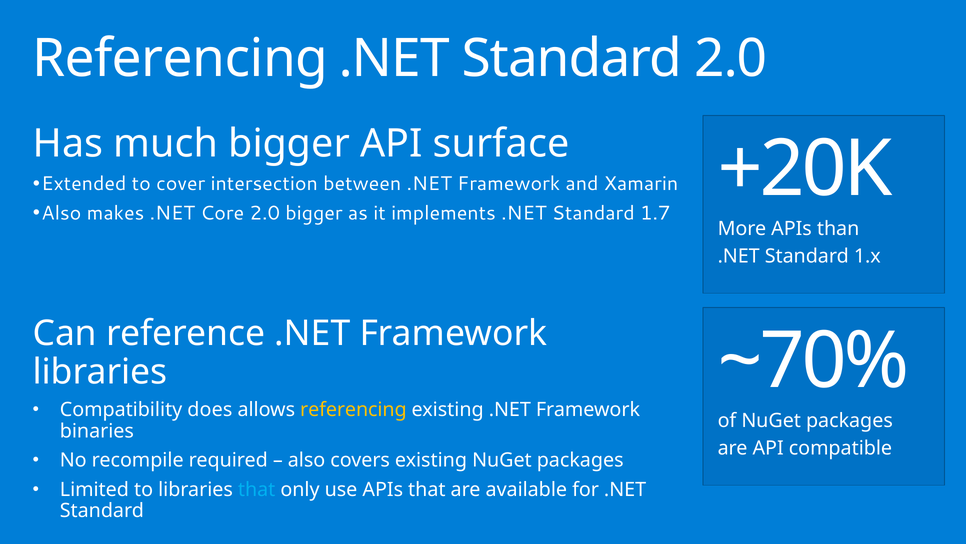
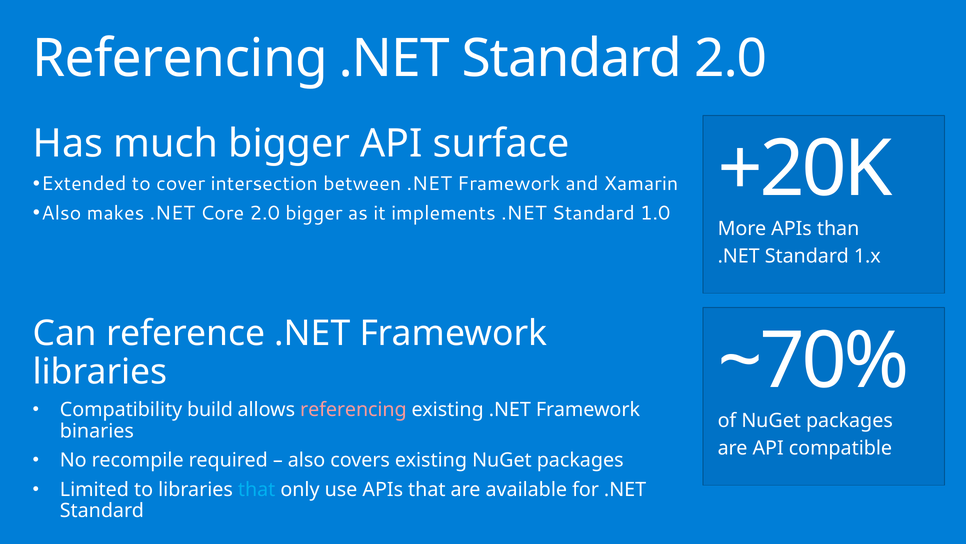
1.7: 1.7 -> 1.0
does: does -> build
referencing at (353, 410) colour: yellow -> pink
